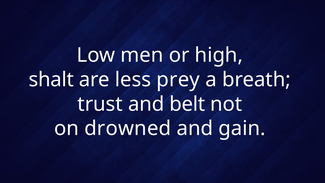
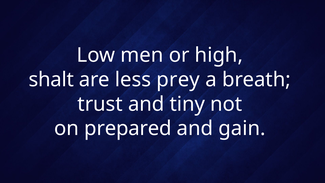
belt: belt -> tiny
drowned: drowned -> prepared
